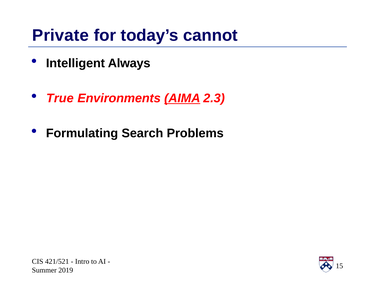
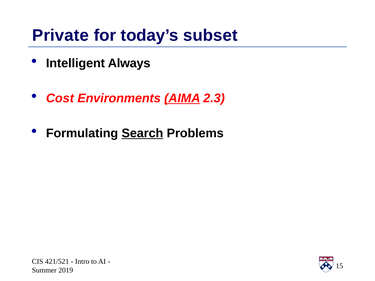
cannot: cannot -> subset
True: True -> Cost
Search underline: none -> present
